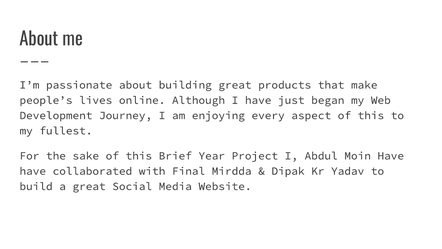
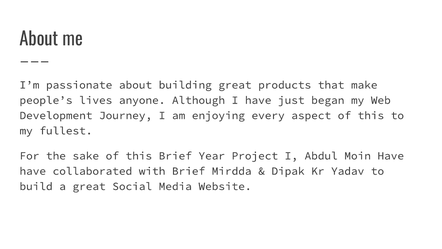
online: online -> anyone
with Final: Final -> Brief
